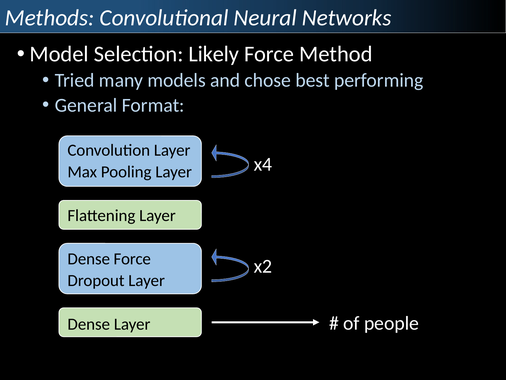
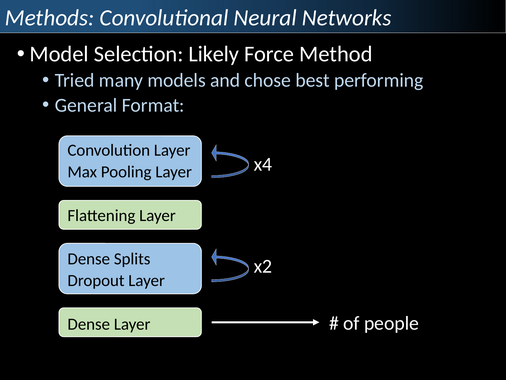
Dense Force: Force -> Splits
